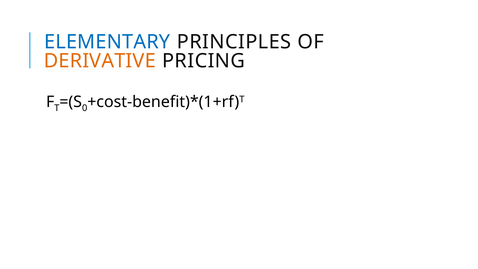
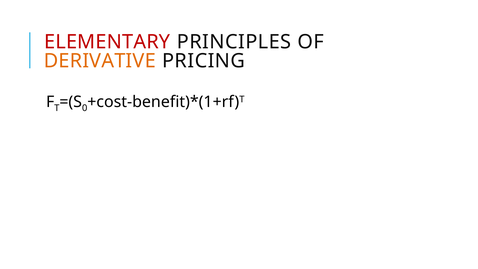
ELEMENTARY colour: blue -> red
